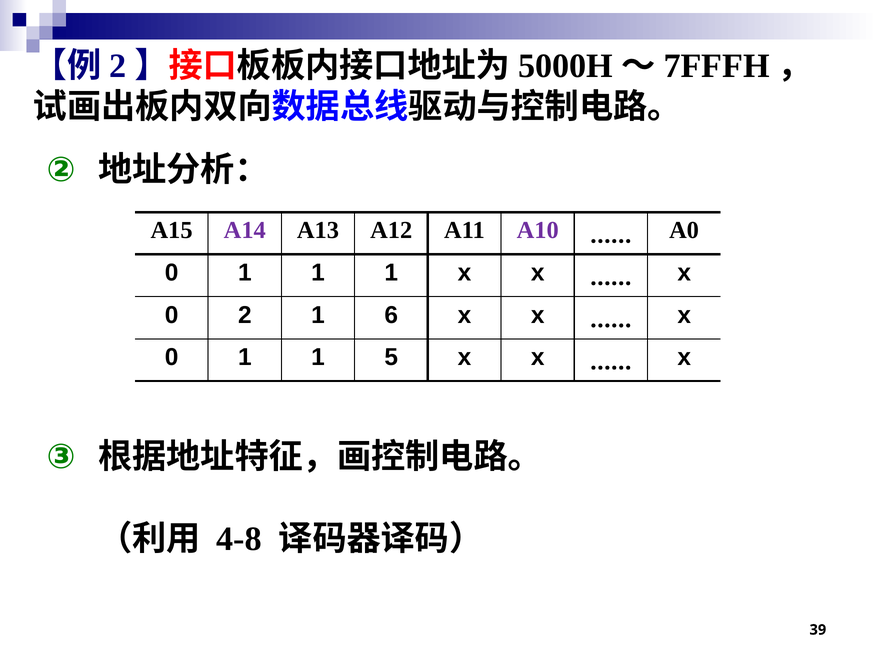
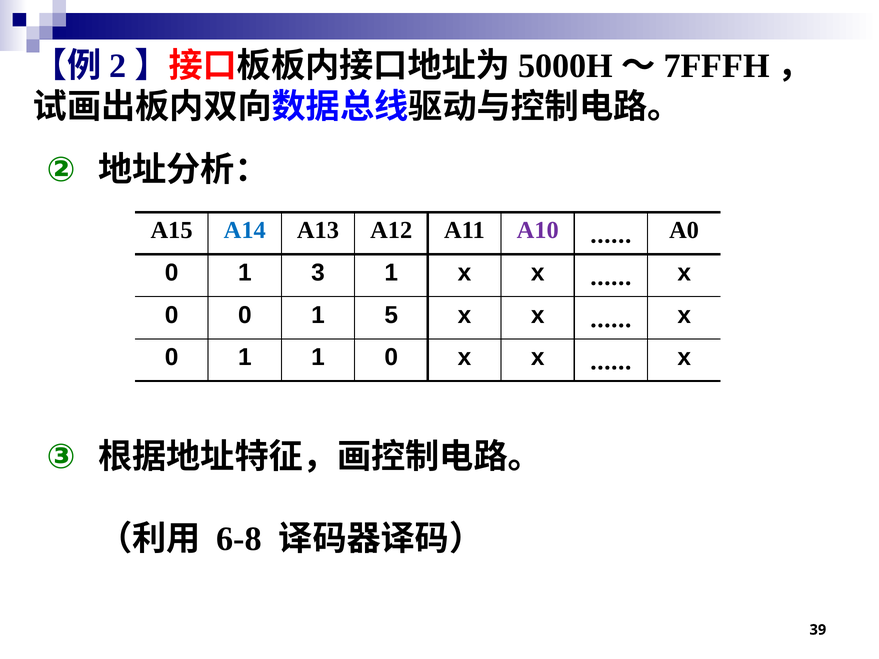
A14 colour: purple -> blue
1 at (318, 273): 1 -> 3
0 2: 2 -> 0
6: 6 -> 5
1 5: 5 -> 0
4-8: 4-8 -> 6-8
